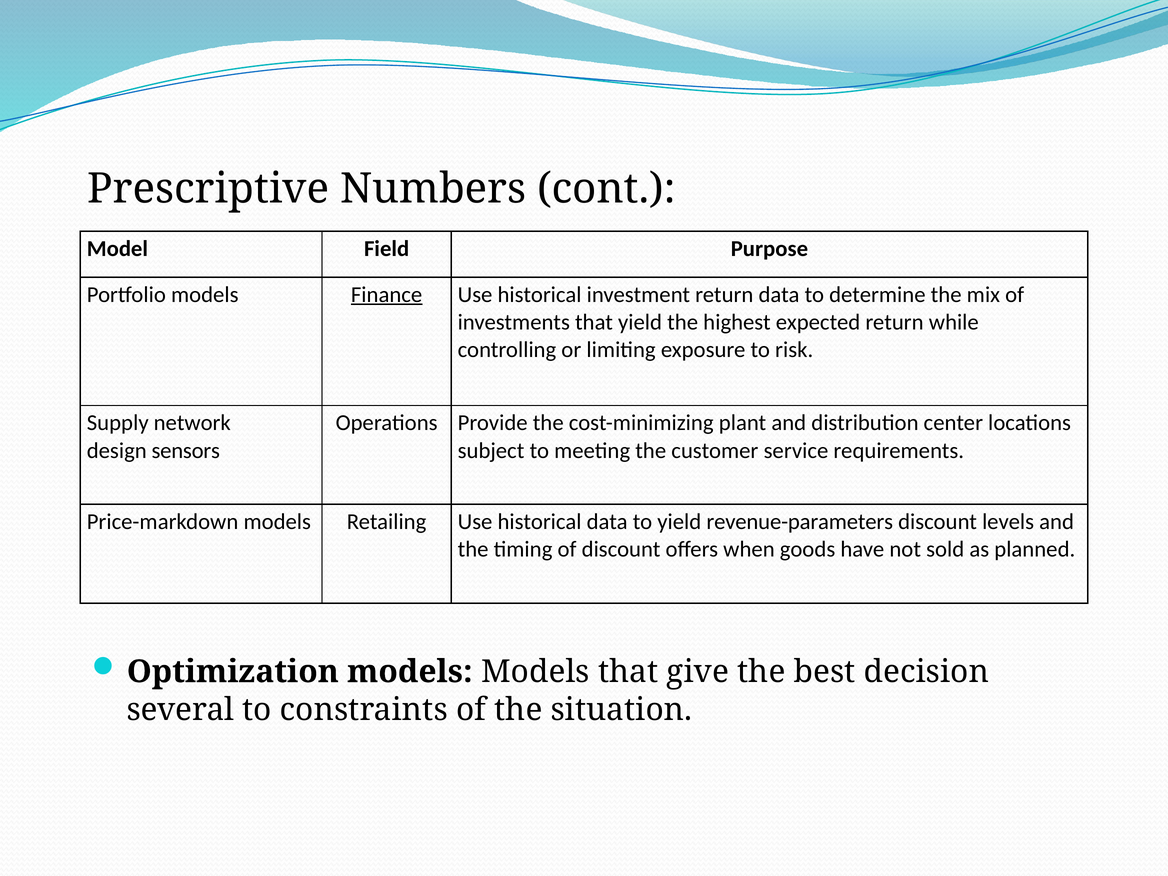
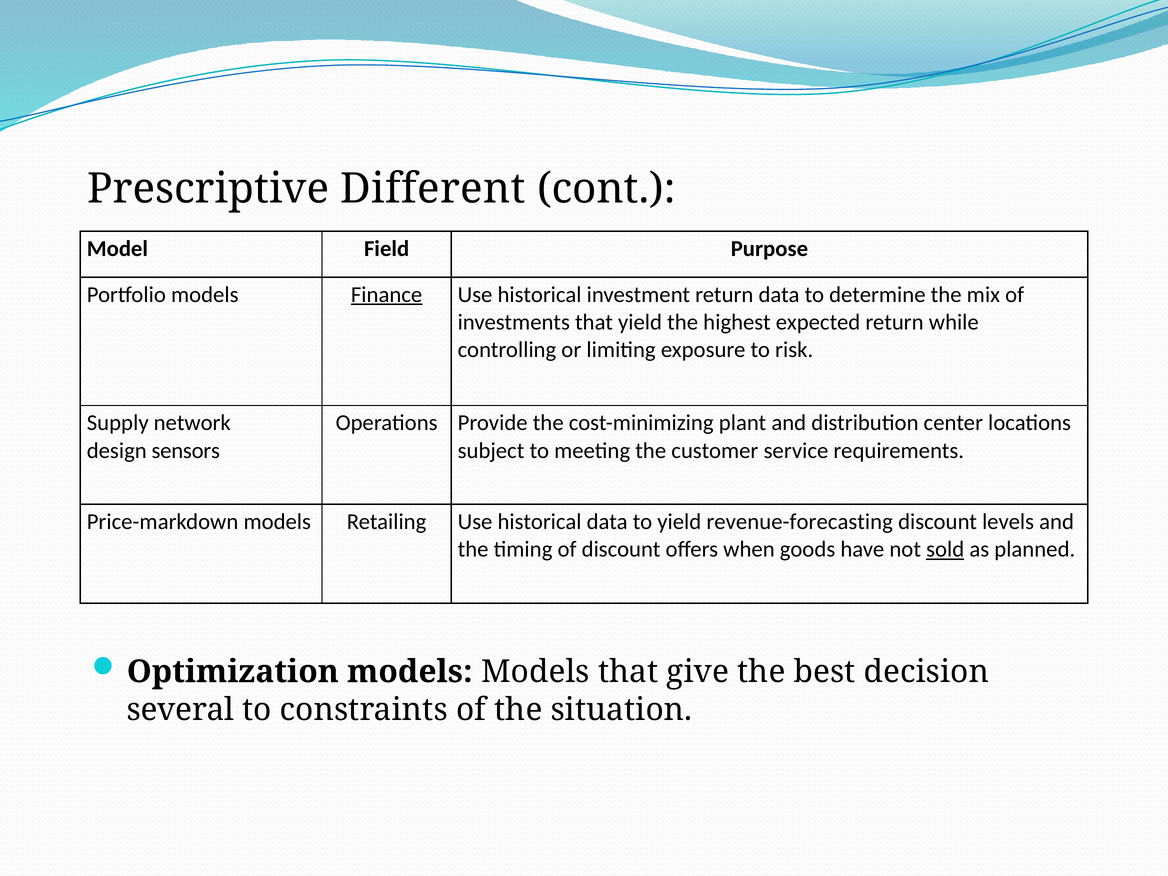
Numbers: Numbers -> Different
revenue-parameters: revenue-parameters -> revenue-forecasting
sold underline: none -> present
